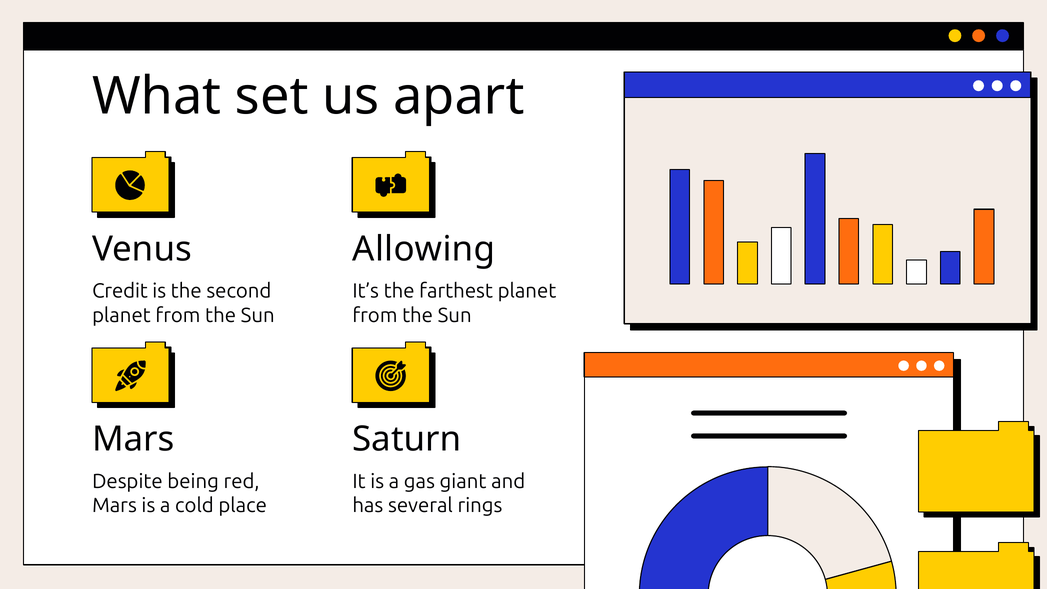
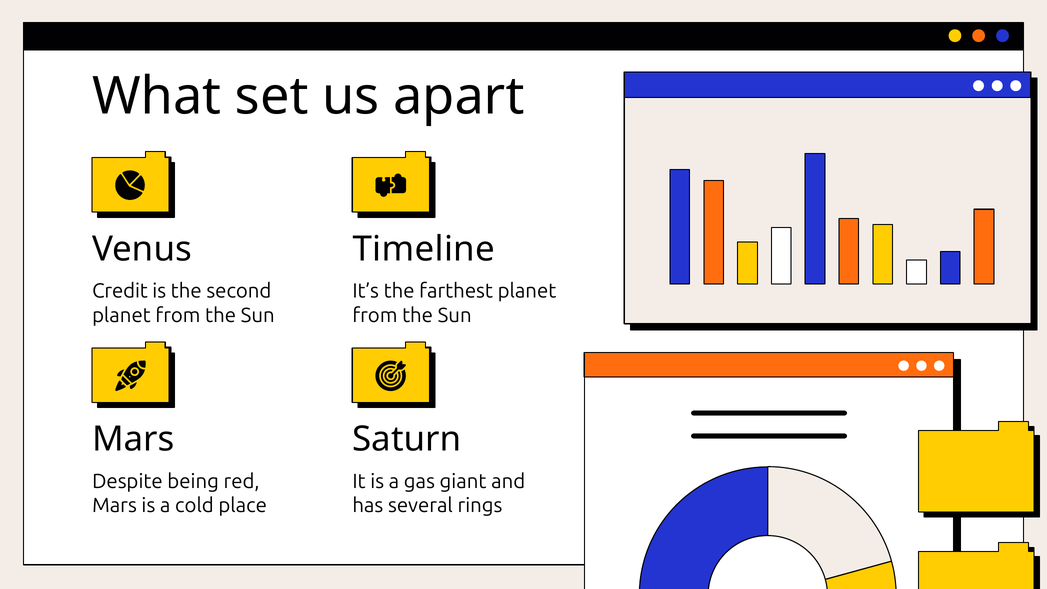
Allowing: Allowing -> Timeline
